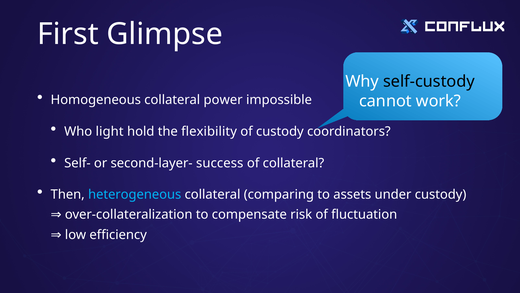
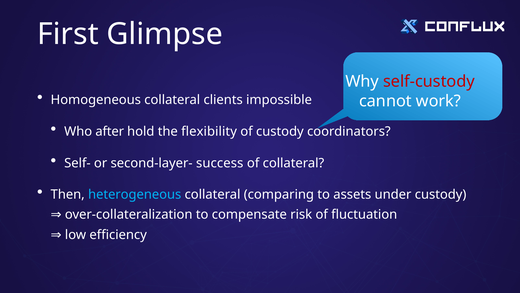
self-custody colour: black -> red
power: power -> clients
light: light -> after
